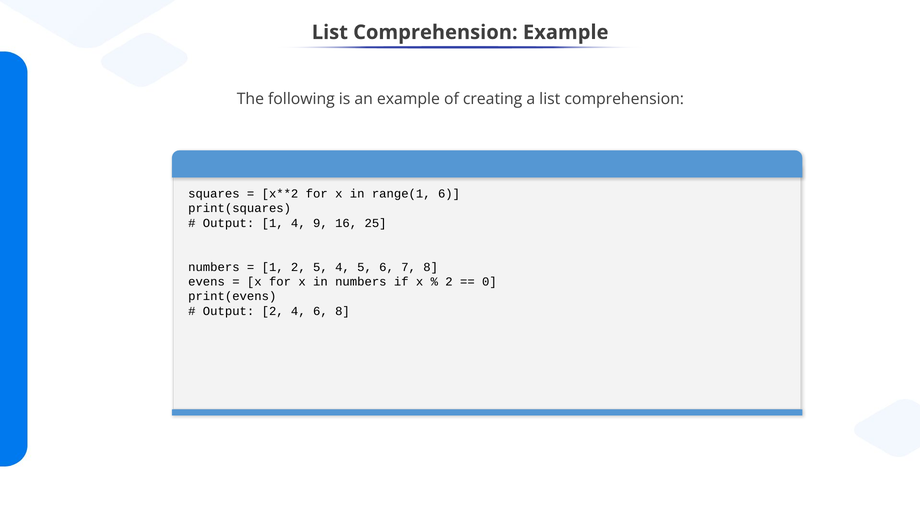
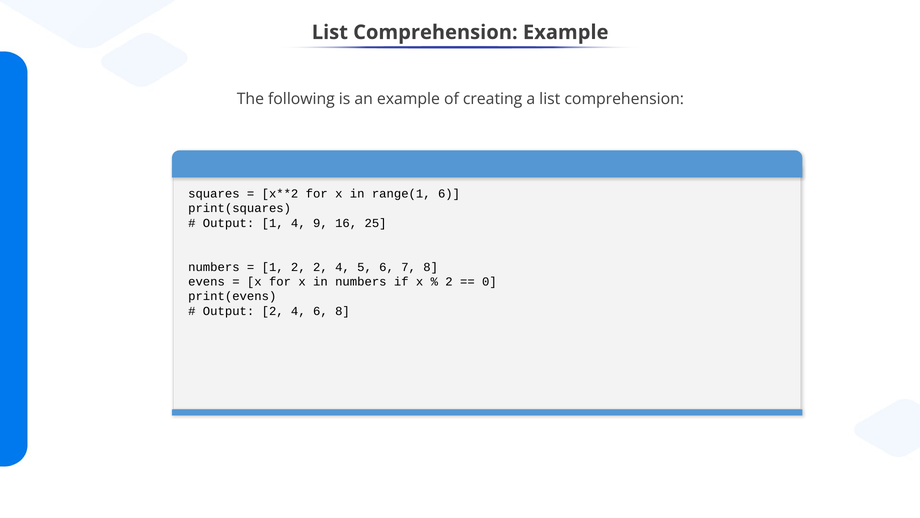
2 5: 5 -> 2
